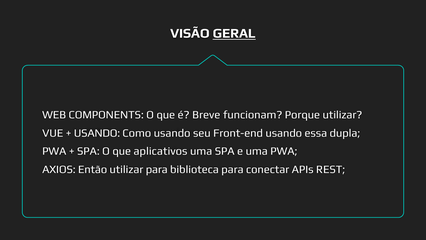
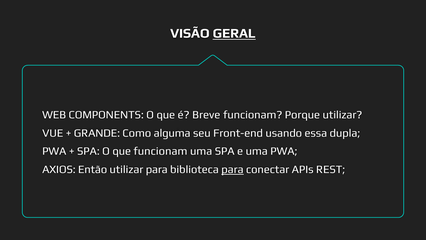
USANDO at (97, 133): USANDO -> GRANDE
Como usando: usando -> alguma
que aplicativos: aplicativos -> funcionam
para at (232, 169) underline: none -> present
